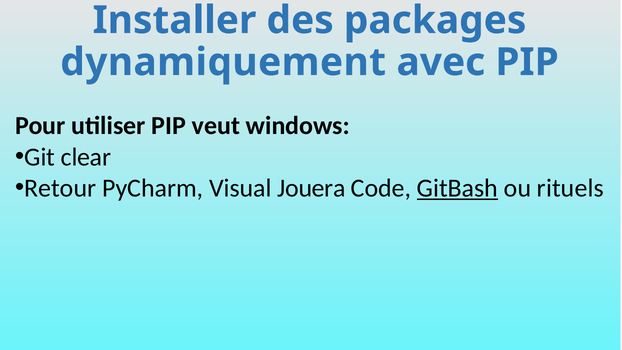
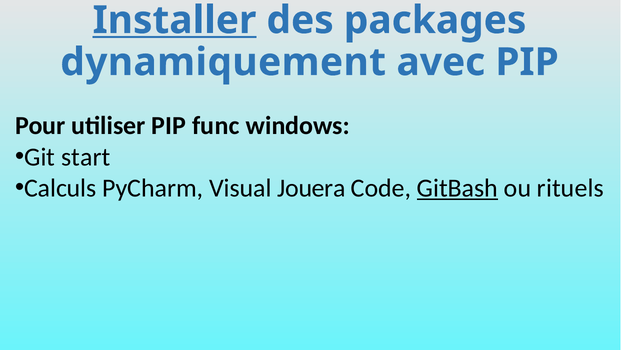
Installer underline: none -> present
veut: veut -> func
clear: clear -> start
Retour: Retour -> Calculs
